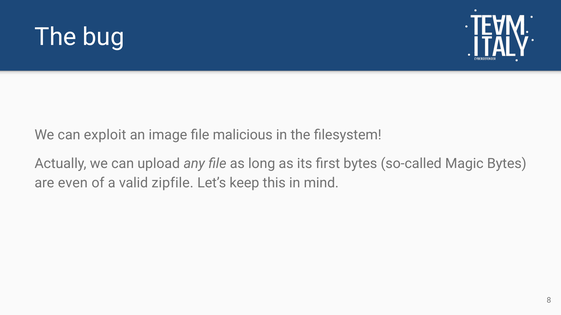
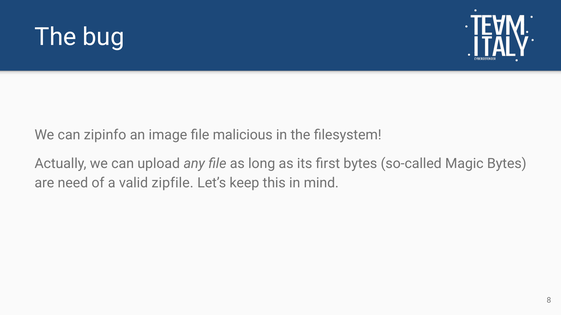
exploit: exploit -> zipinfo
even: even -> need
